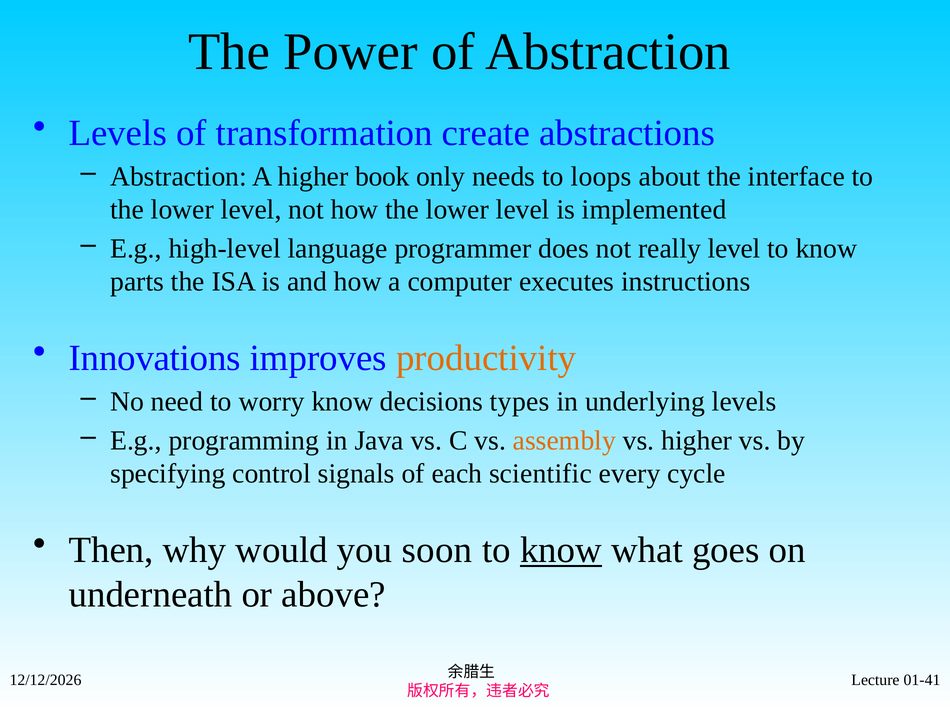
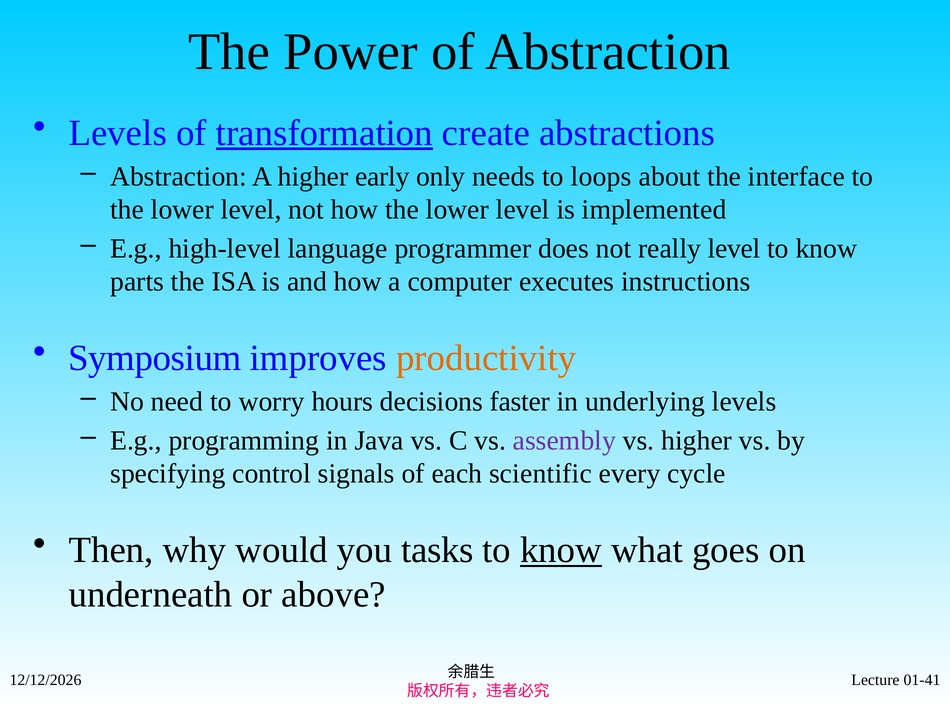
transformation underline: none -> present
book: book -> early
Innovations: Innovations -> Symposium
worry know: know -> hours
types: types -> faster
assembly colour: orange -> purple
soon: soon -> tasks
